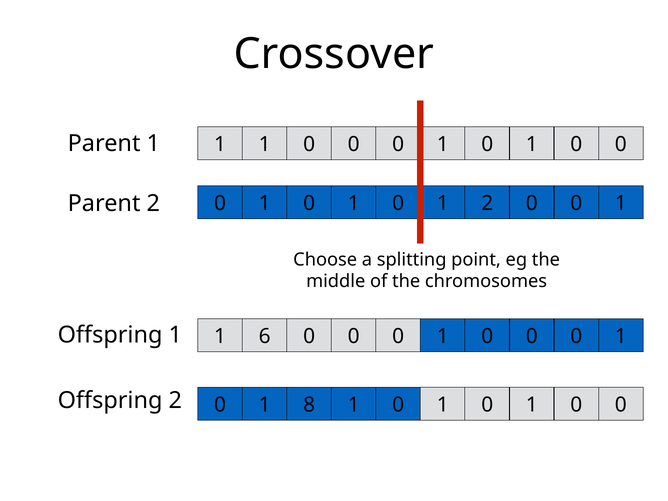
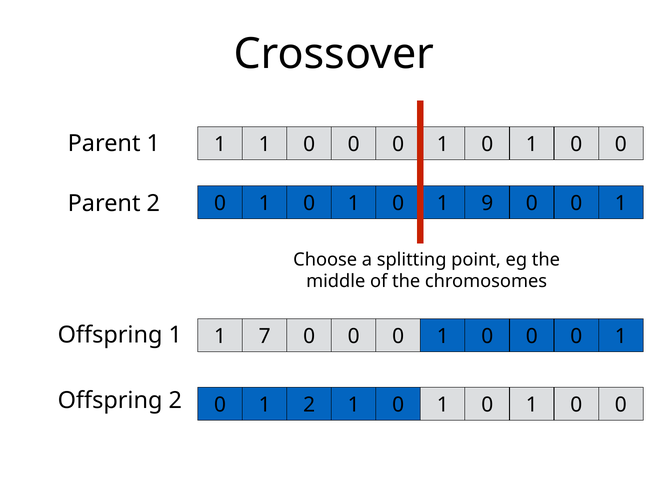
1 2: 2 -> 9
6: 6 -> 7
1 8: 8 -> 2
